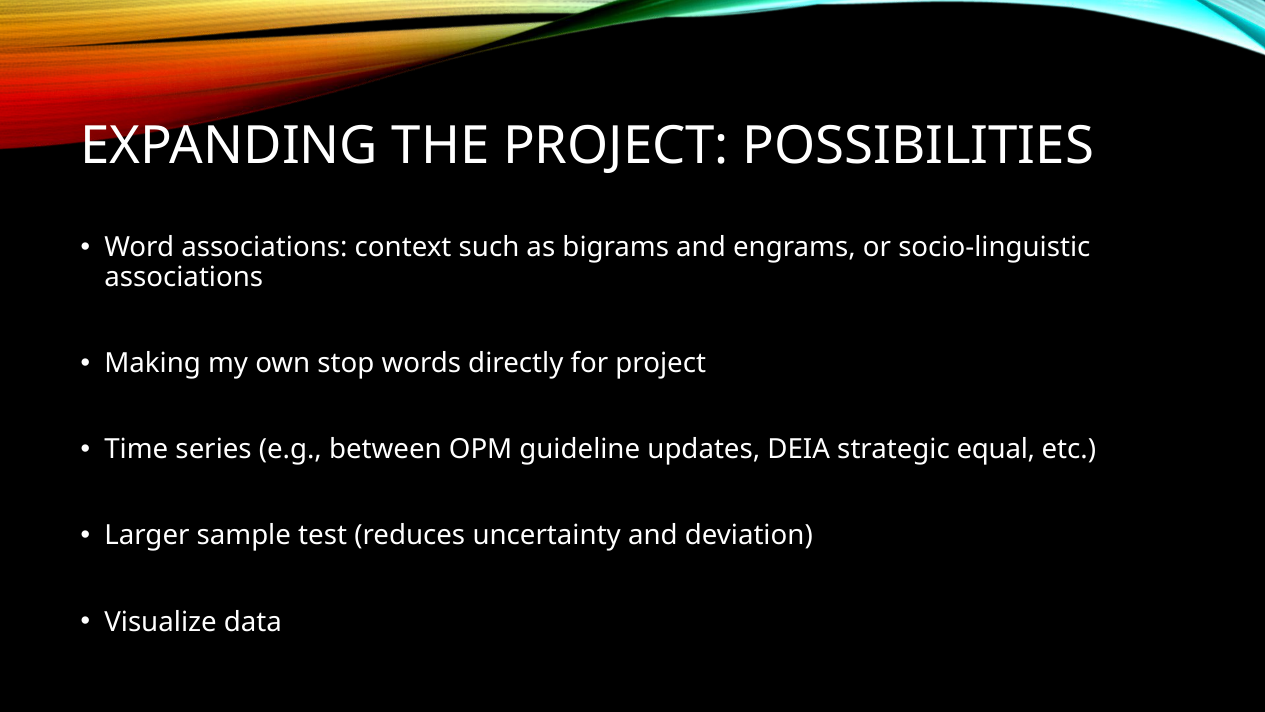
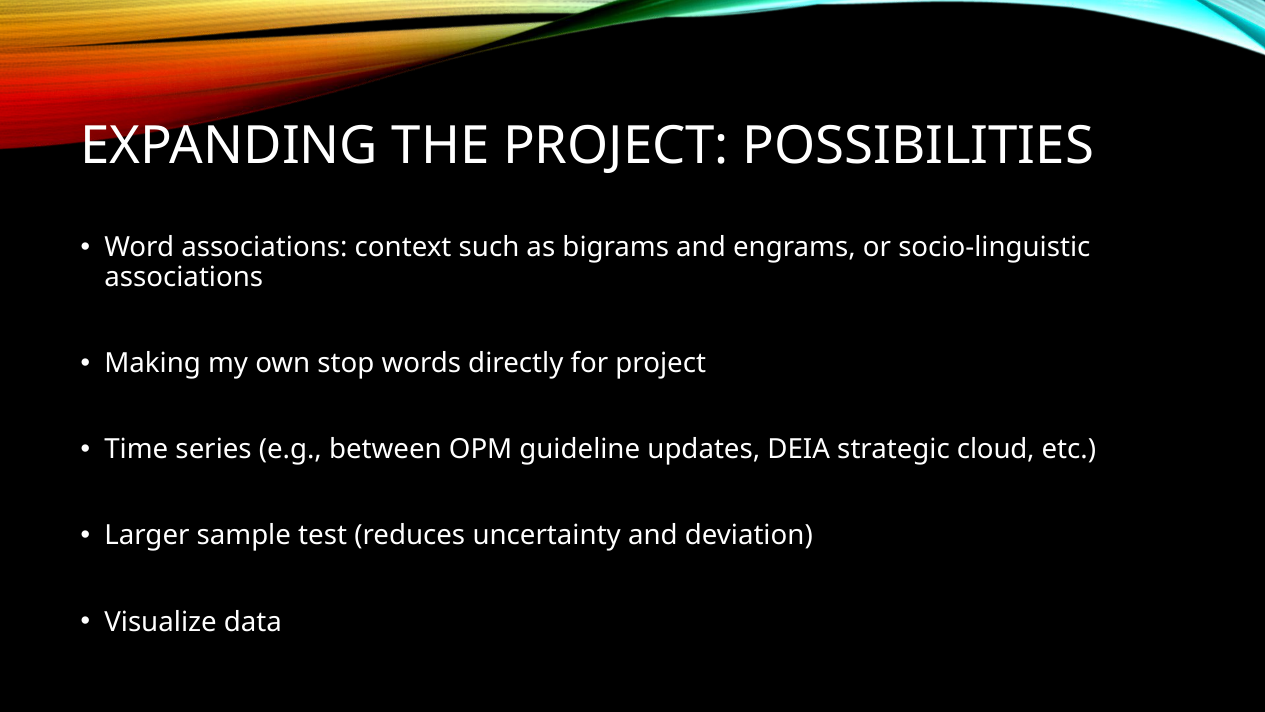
equal: equal -> cloud
